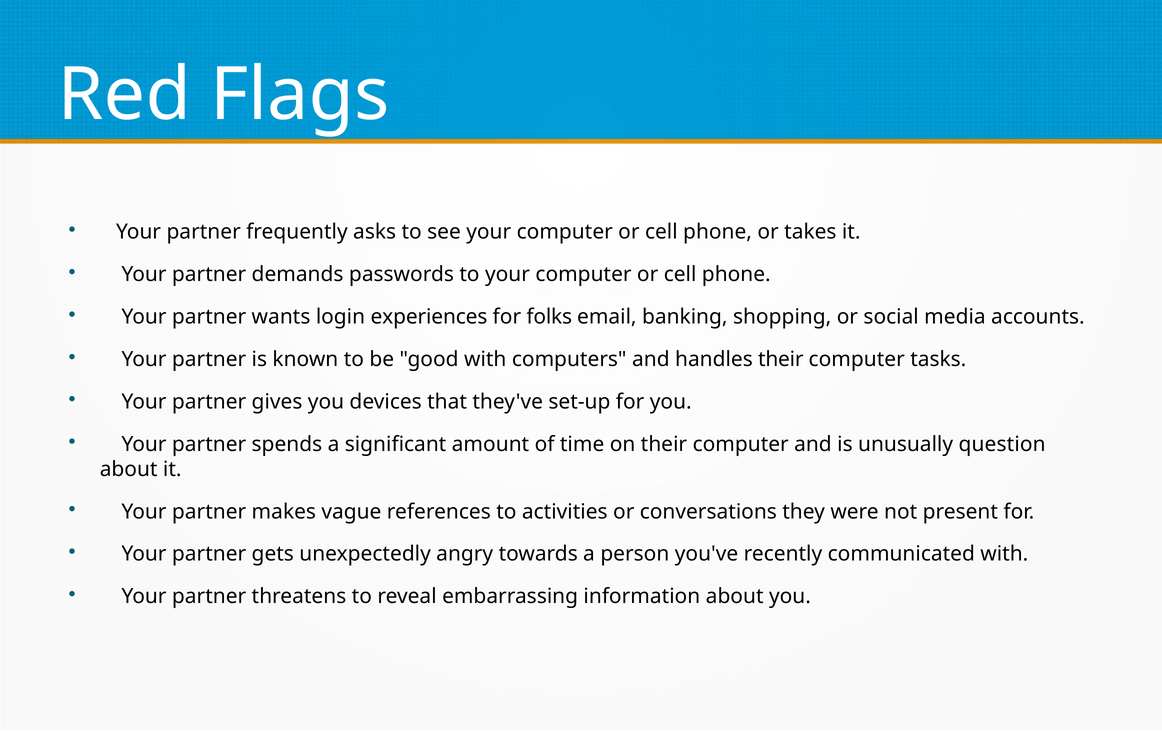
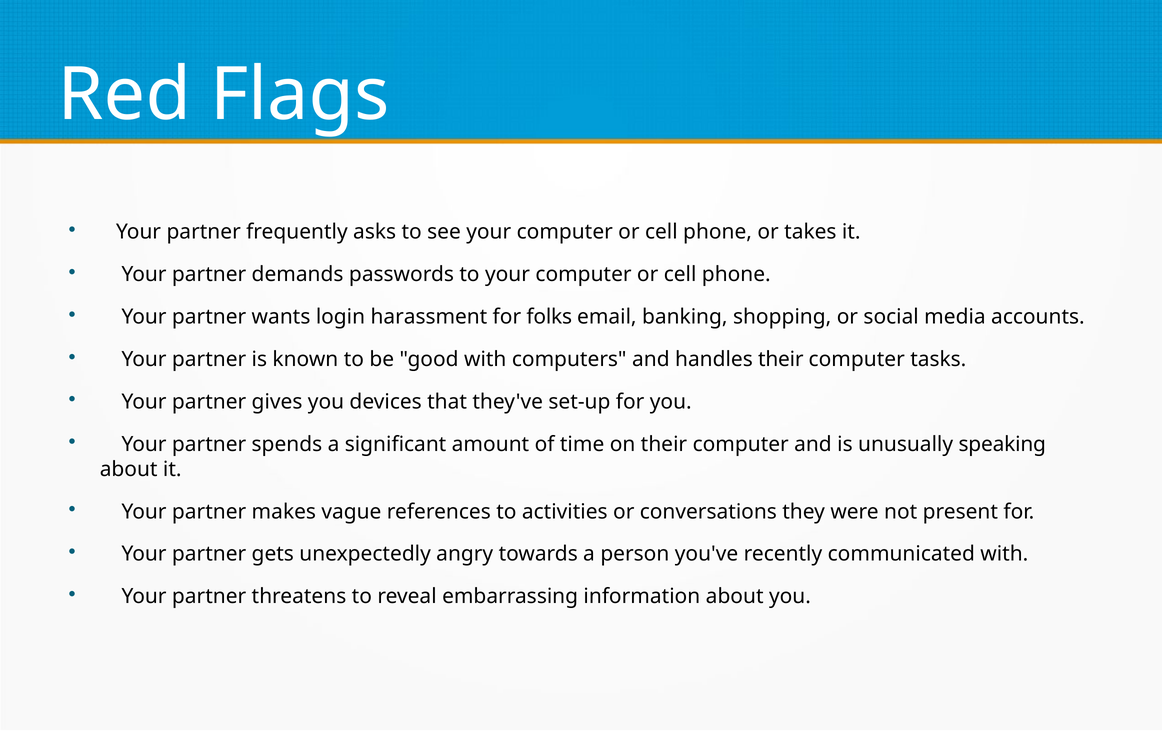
experiences: experiences -> harassment
question: question -> speaking
